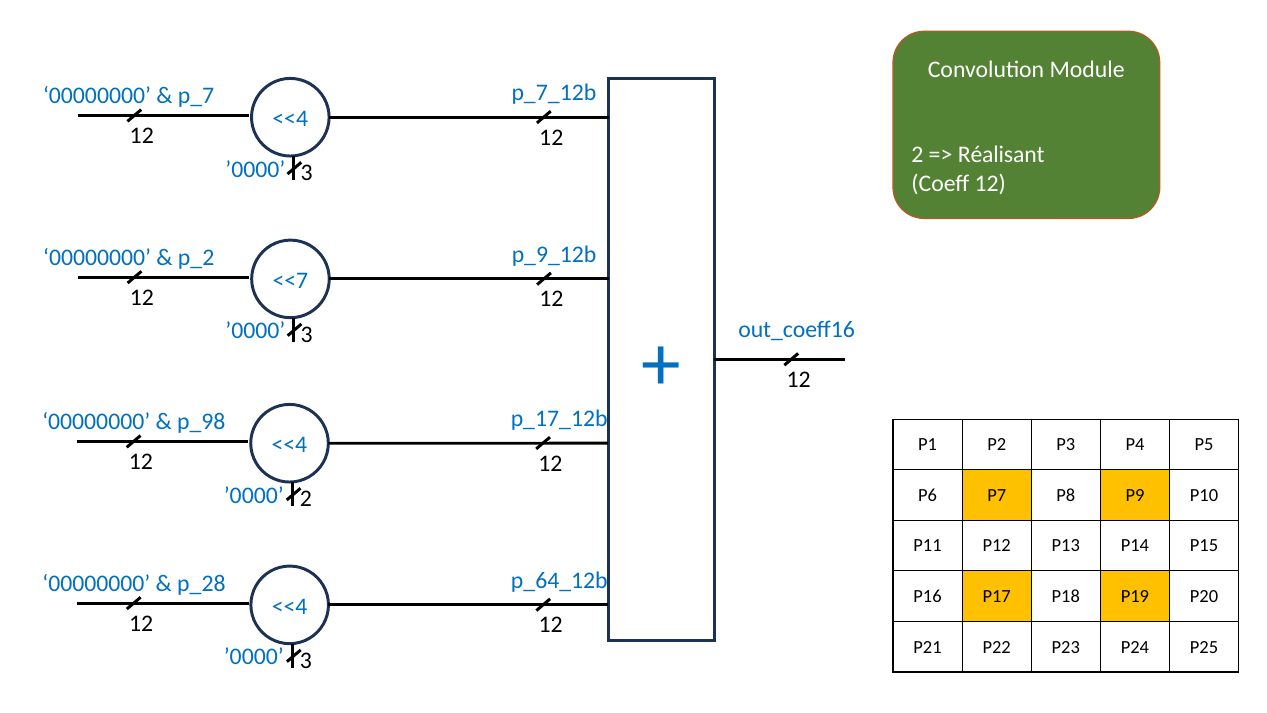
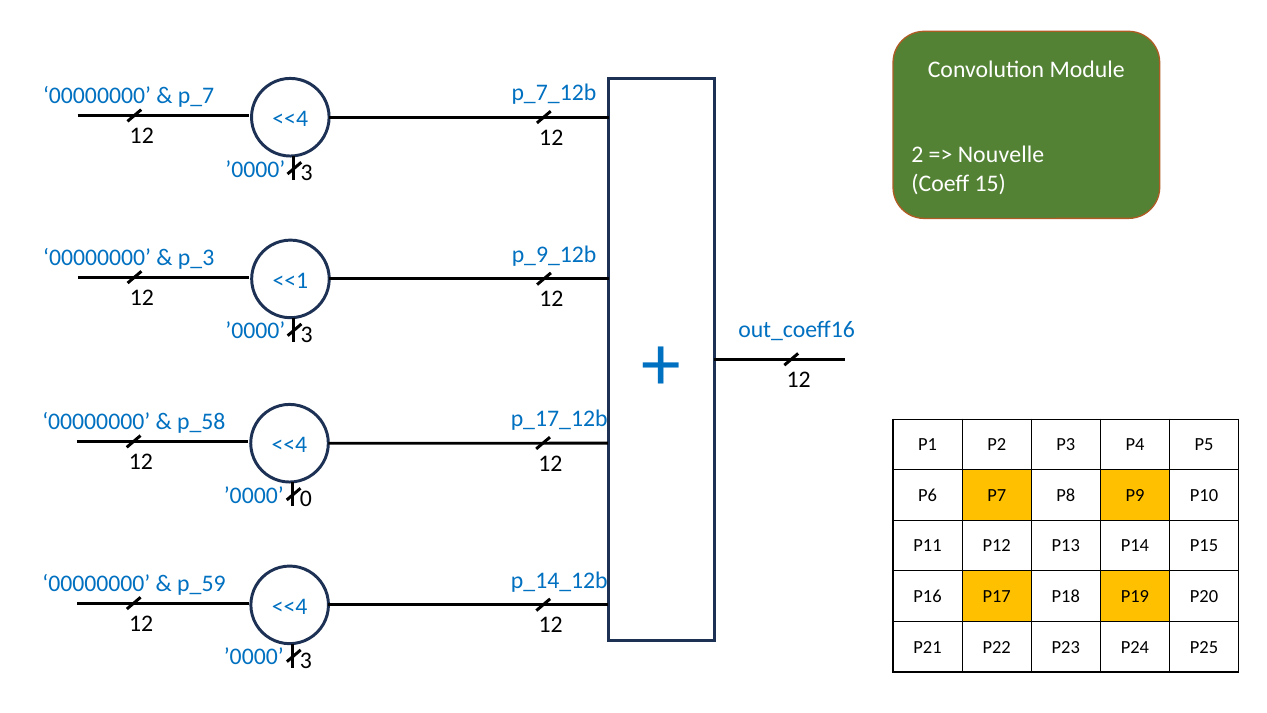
Réalisant: Réalisant -> Nouvelle
Coeff 12: 12 -> 15
p_2: p_2 -> p_3
<<7: <<7 -> <<1
p_98: p_98 -> p_58
’0000 2: 2 -> 0
p_64_12b: p_64_12b -> p_14_12b
p_28: p_28 -> p_59
